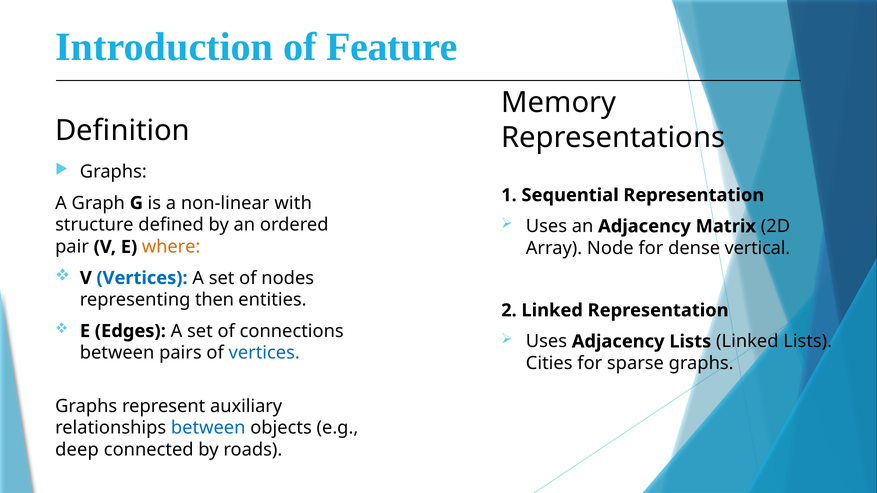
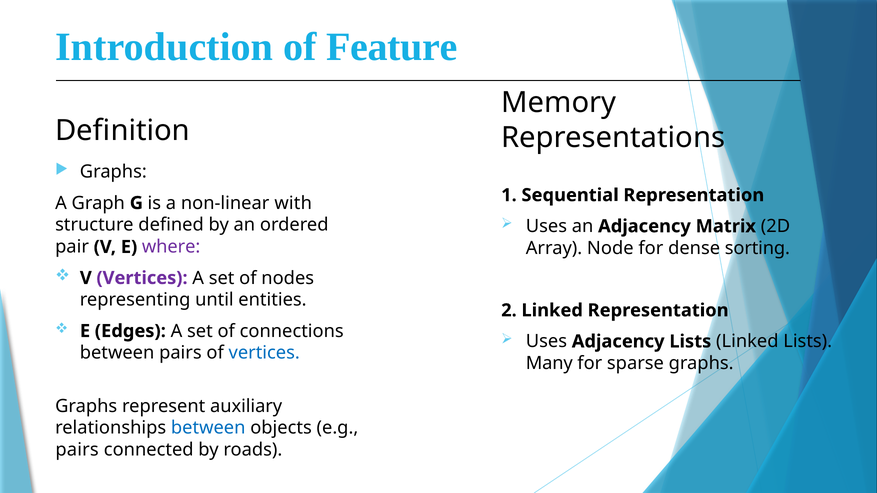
where colour: orange -> purple
vertical: vertical -> sorting
Vertices at (142, 278) colour: blue -> purple
then: then -> until
Cities: Cities -> Many
deep at (77, 450): deep -> pairs
